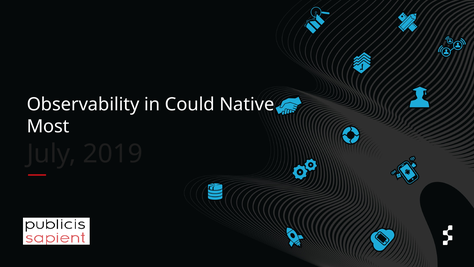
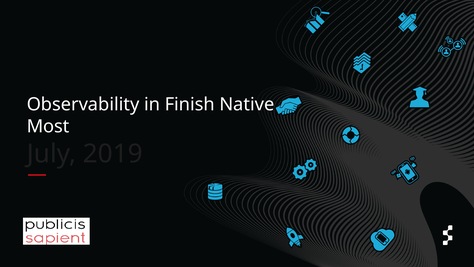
Could: Could -> Finish
